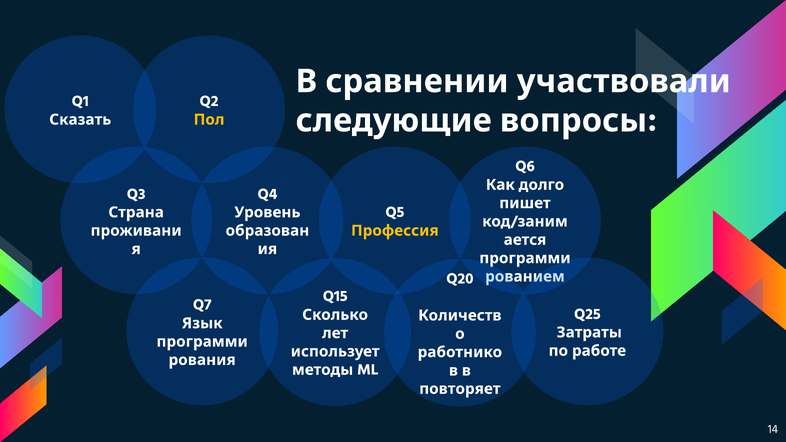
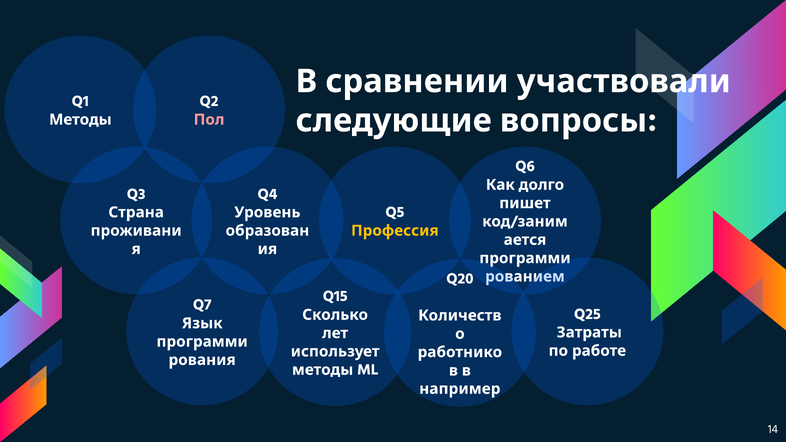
Сказать at (80, 120): Сказать -> Методы
Пол colour: yellow -> pink
повторяет: повторяет -> например
